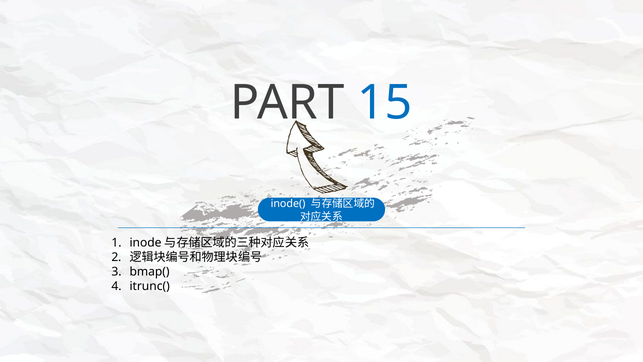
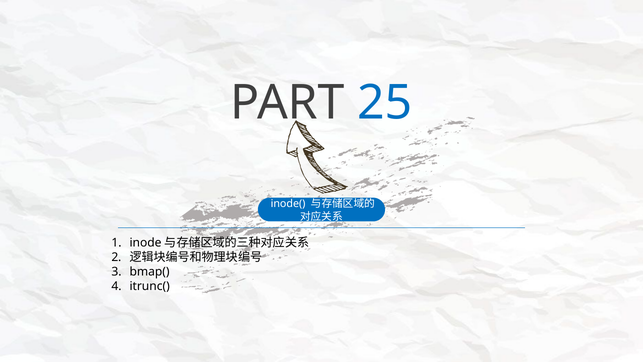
15: 15 -> 25
